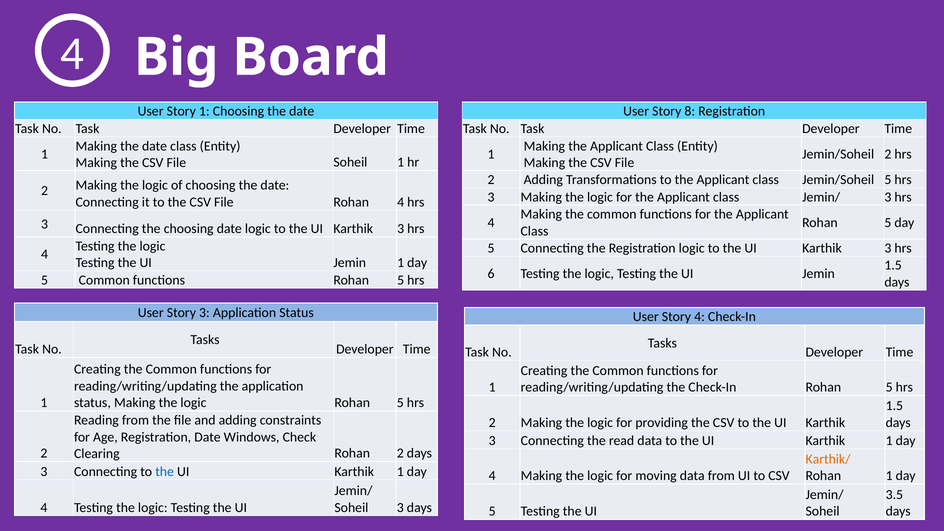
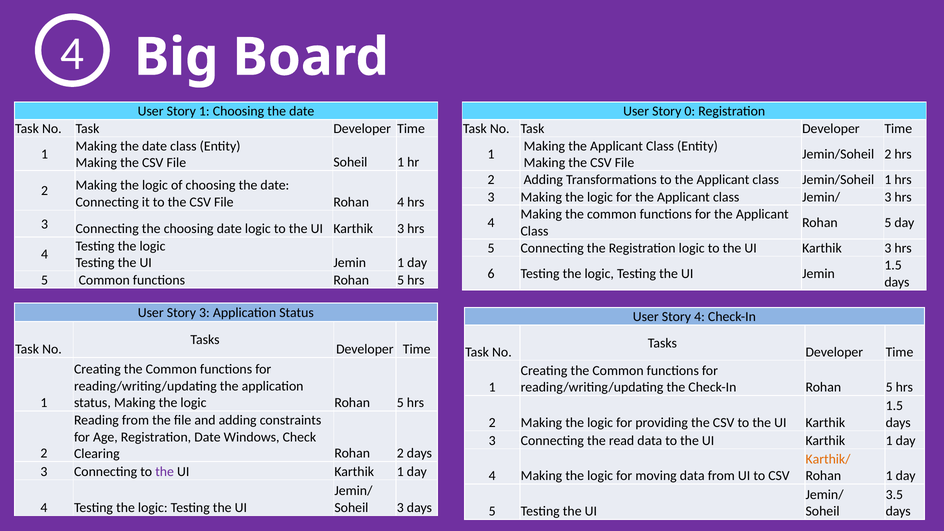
8: 8 -> 0
Jemin/Soheil 5: 5 -> 1
the at (165, 472) colour: blue -> purple
